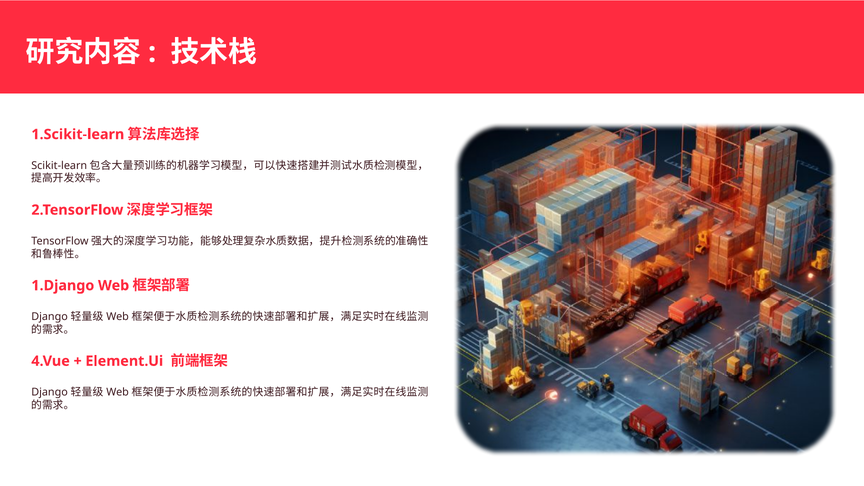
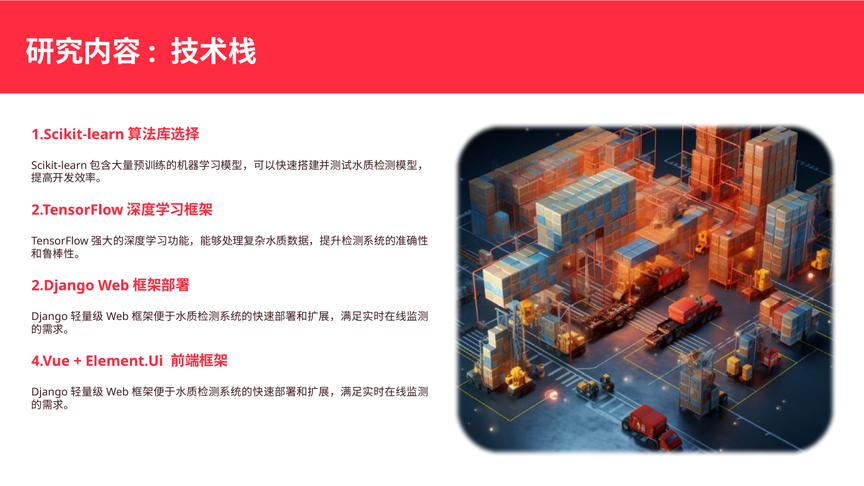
1.Django: 1.Django -> 2.Django
